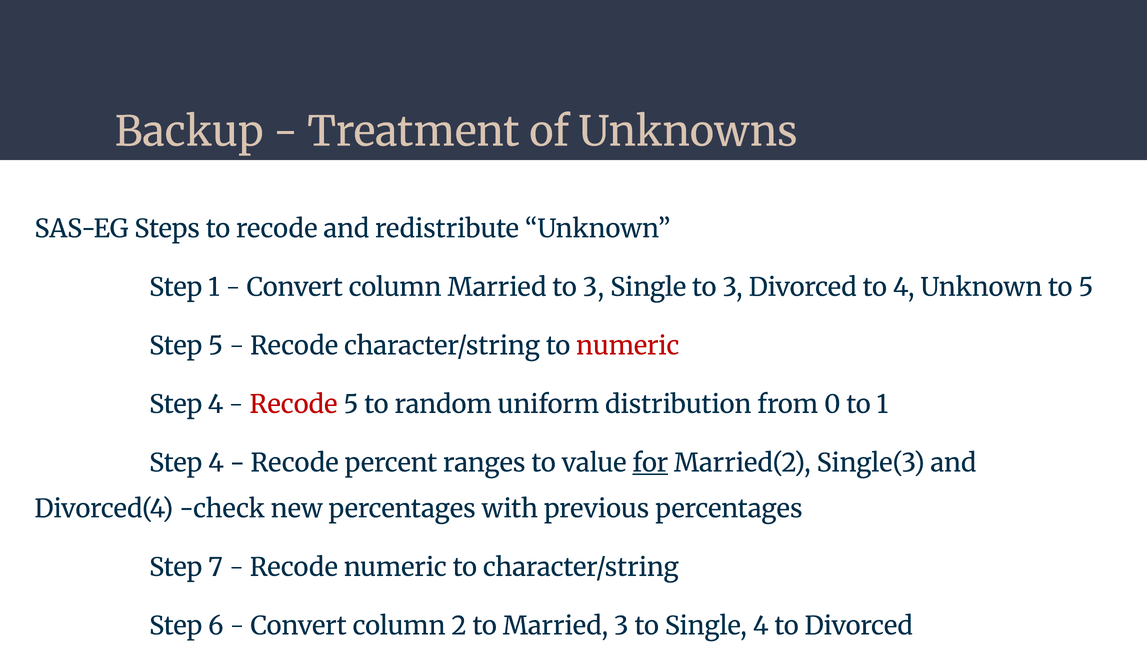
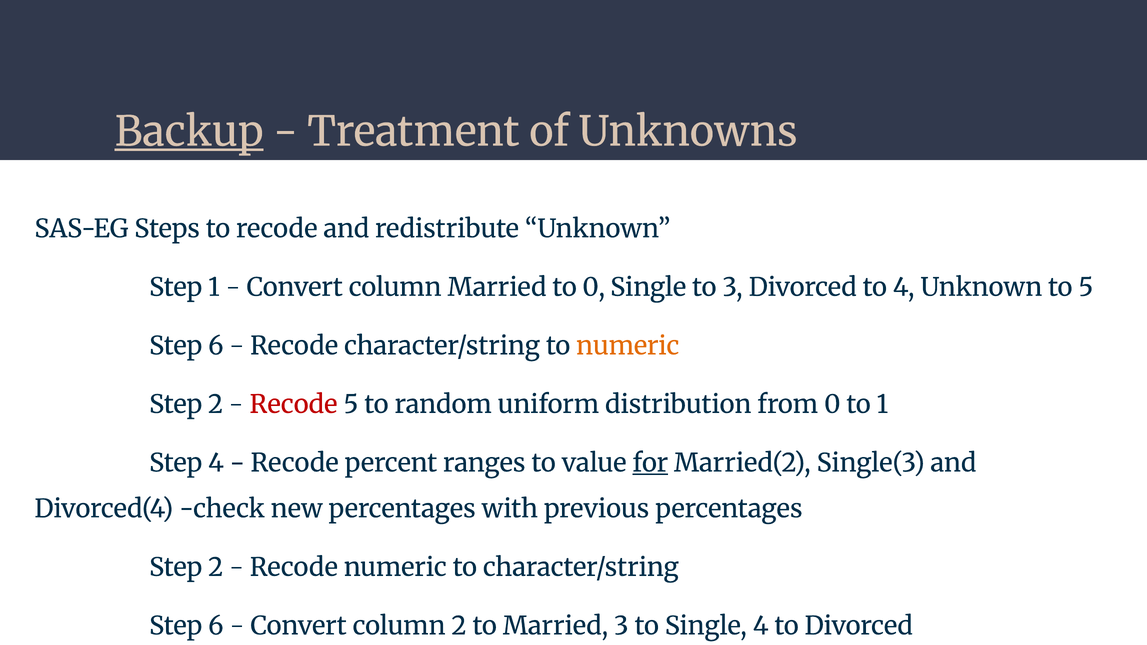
Backup underline: none -> present
Married to 3: 3 -> 0
5 at (216, 346): 5 -> 6
numeric at (628, 346) colour: red -> orange
4 at (216, 405): 4 -> 2
7 at (215, 568): 7 -> 2
